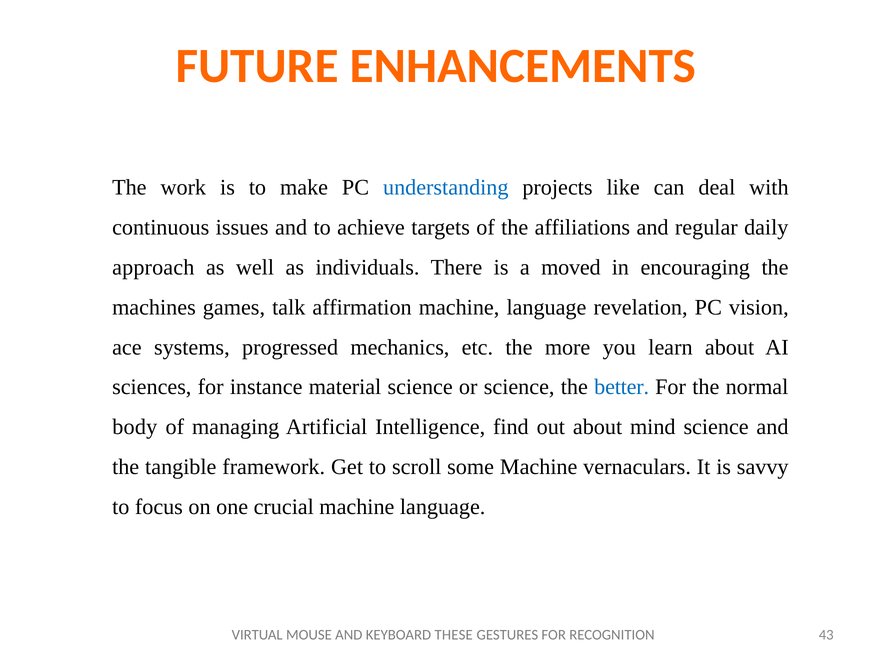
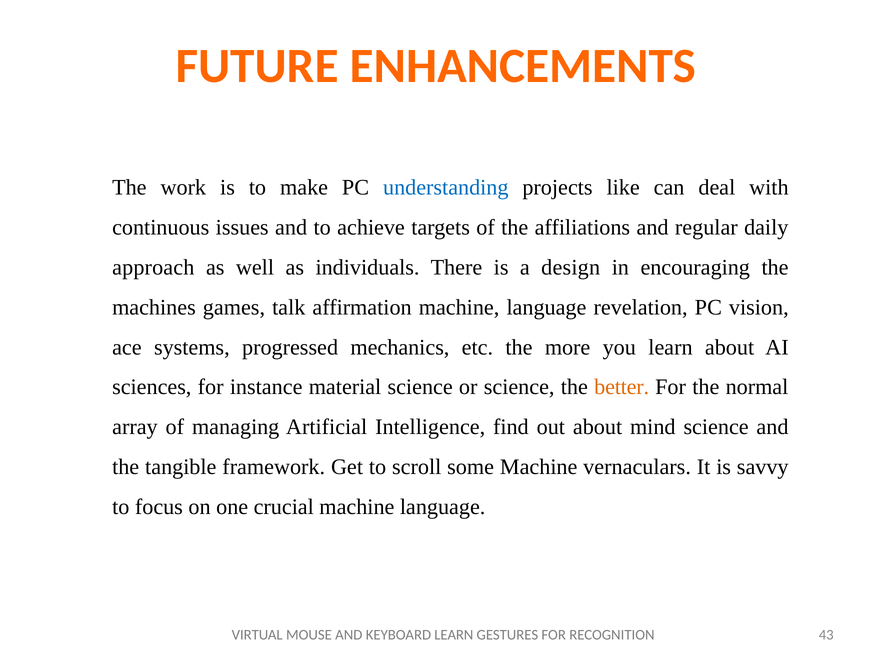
moved: moved -> design
better colour: blue -> orange
body: body -> array
KEYBOARD THESE: THESE -> LEARN
